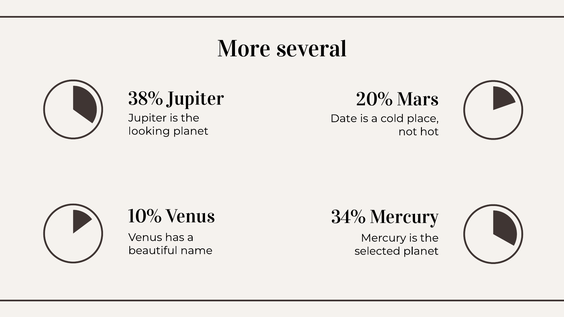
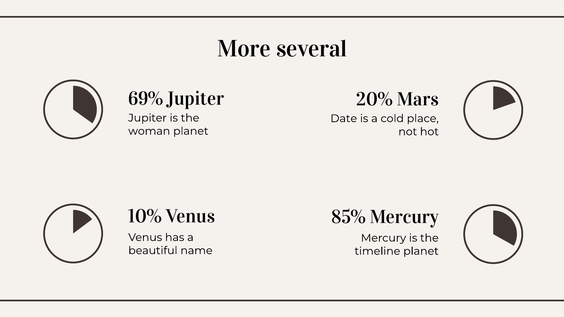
38%: 38% -> 69%
looking: looking -> woman
34%: 34% -> 85%
selected: selected -> timeline
